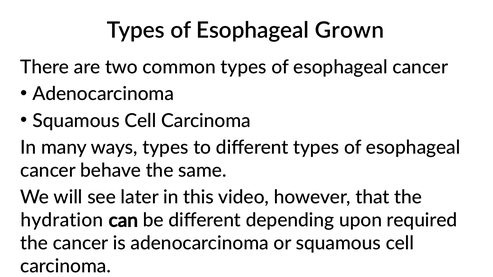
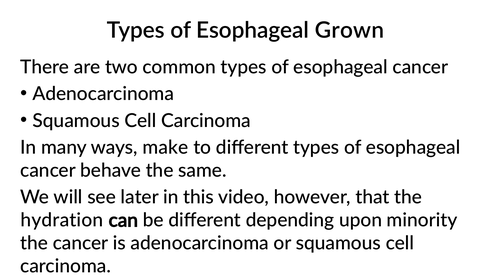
ways types: types -> make
required: required -> minority
